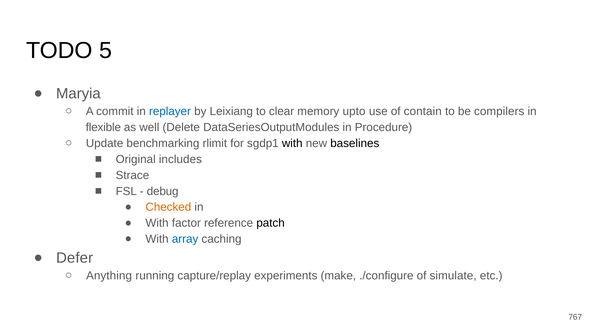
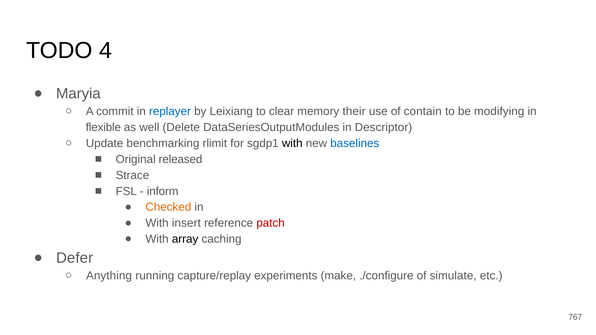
5: 5 -> 4
upto: upto -> their
compilers: compilers -> modifying
Procedure: Procedure -> Descriptor
baselines colour: black -> blue
includes: includes -> released
debug: debug -> inform
factor: factor -> insert
patch colour: black -> red
array colour: blue -> black
